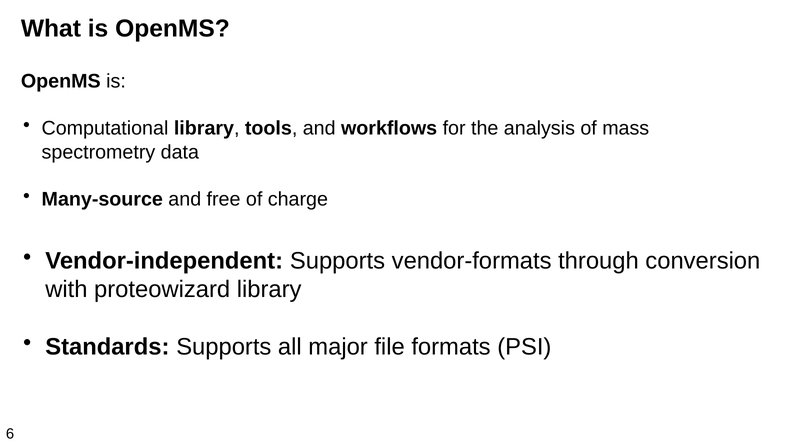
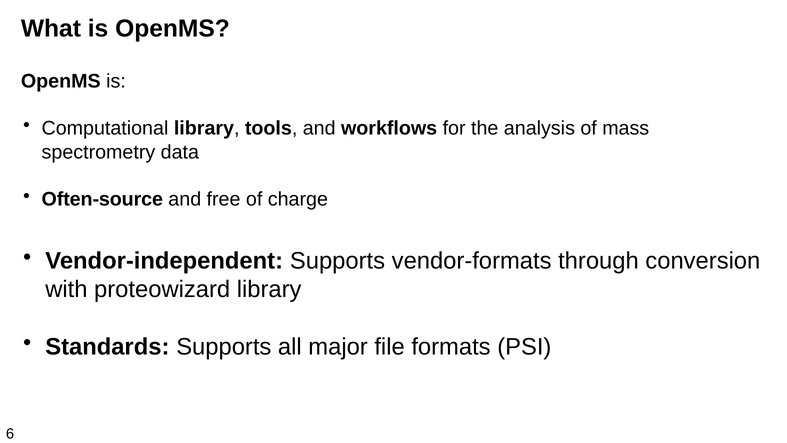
Many-source: Many-source -> Often-source
